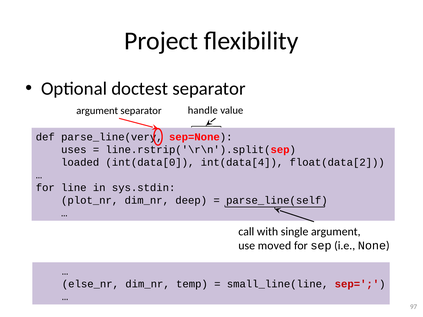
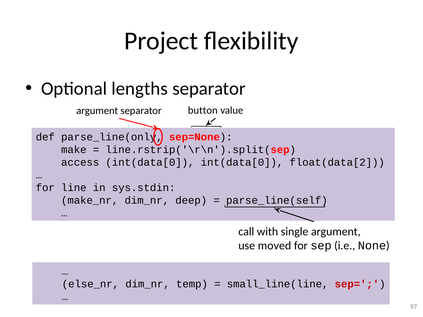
doctest: doctest -> lengths
handle: handle -> button
parse_line(very: parse_line(very -> parse_line(only
uses: uses -> make
loaded: loaded -> access
int(data[0 int(data[4: int(data[4 -> int(data[0
plot_nr: plot_nr -> make_nr
